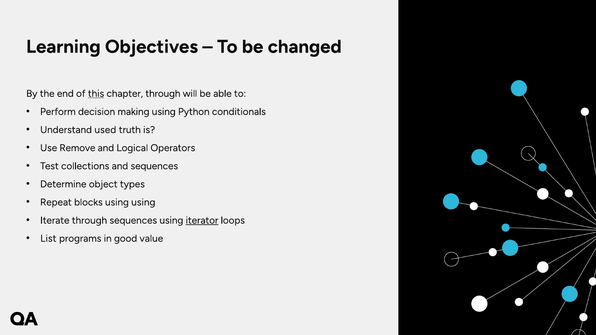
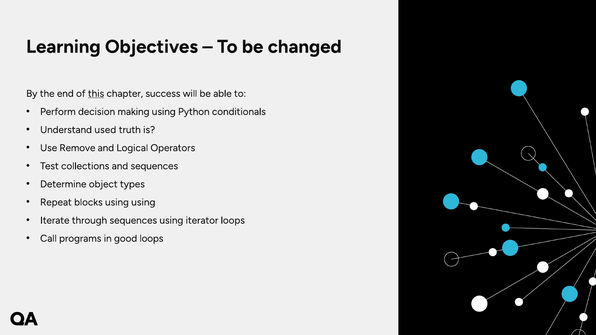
chapter through: through -> success
iterator underline: present -> none
List: List -> Call
good value: value -> loops
